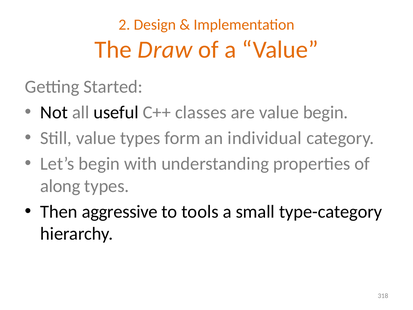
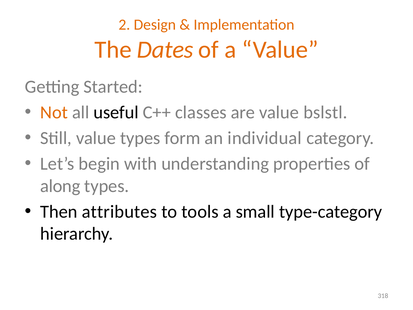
Draw: Draw -> Dates
Not colour: black -> orange
value begin: begin -> bslstl
aggressive: aggressive -> attributes
